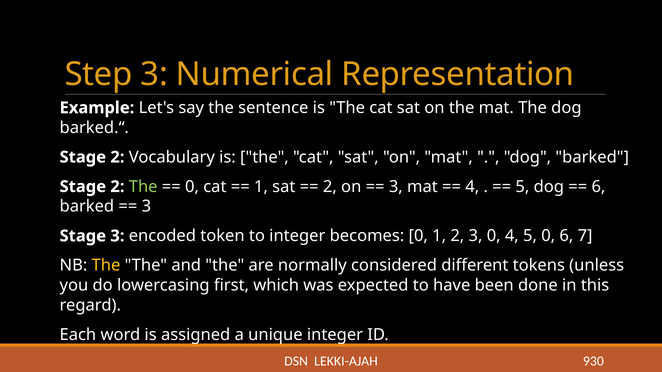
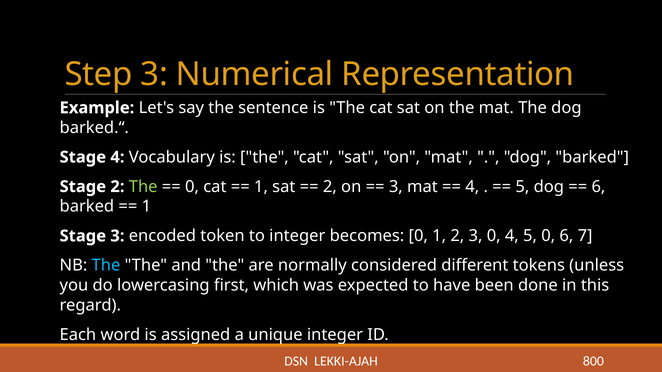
2 at (117, 157): 2 -> 4
3 at (146, 207): 3 -> 1
The at (106, 266) colour: yellow -> light blue
930: 930 -> 800
